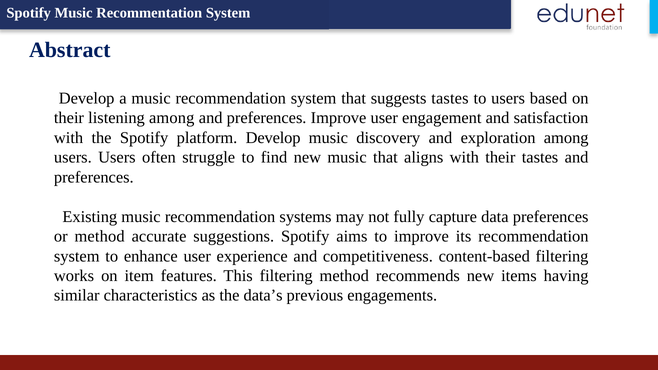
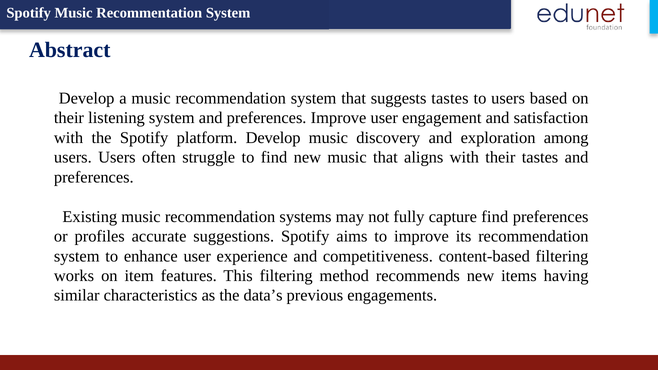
listening among: among -> system
capture data: data -> find
or method: method -> profiles
